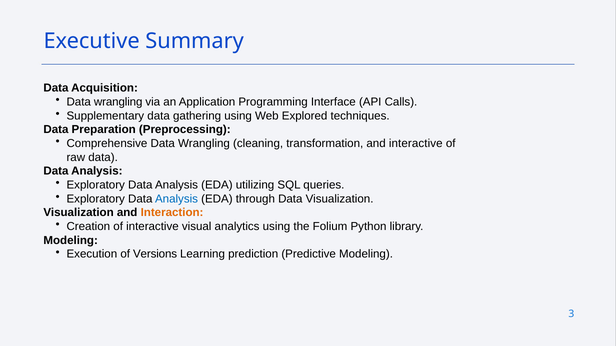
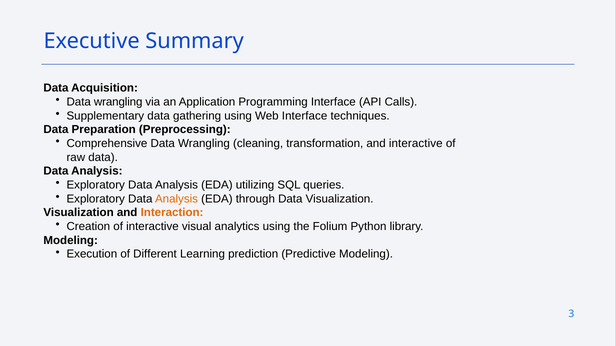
Web Explored: Explored -> Interface
Analysis at (177, 199) colour: blue -> orange
Versions: Versions -> Different
